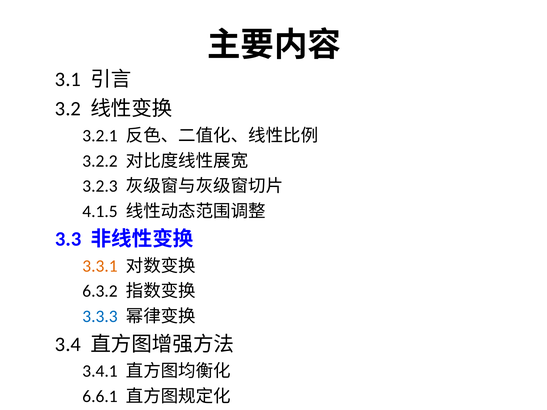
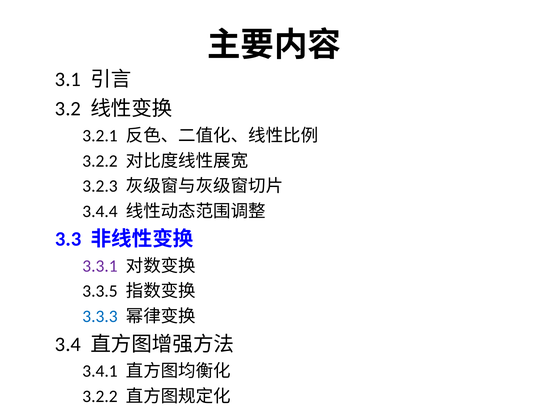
4.1.5: 4.1.5 -> 3.4.4
3.3.1 colour: orange -> purple
6.3.2: 6.3.2 -> 3.3.5
6.6.1 at (100, 397): 6.6.1 -> 3.2.2
